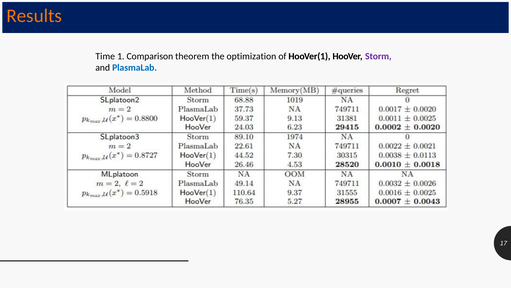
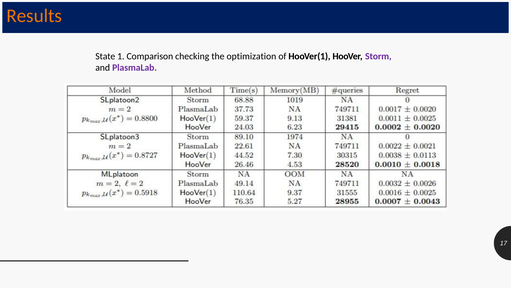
Time: Time -> State
theorem: theorem -> checking
PlasmaLab colour: blue -> purple
